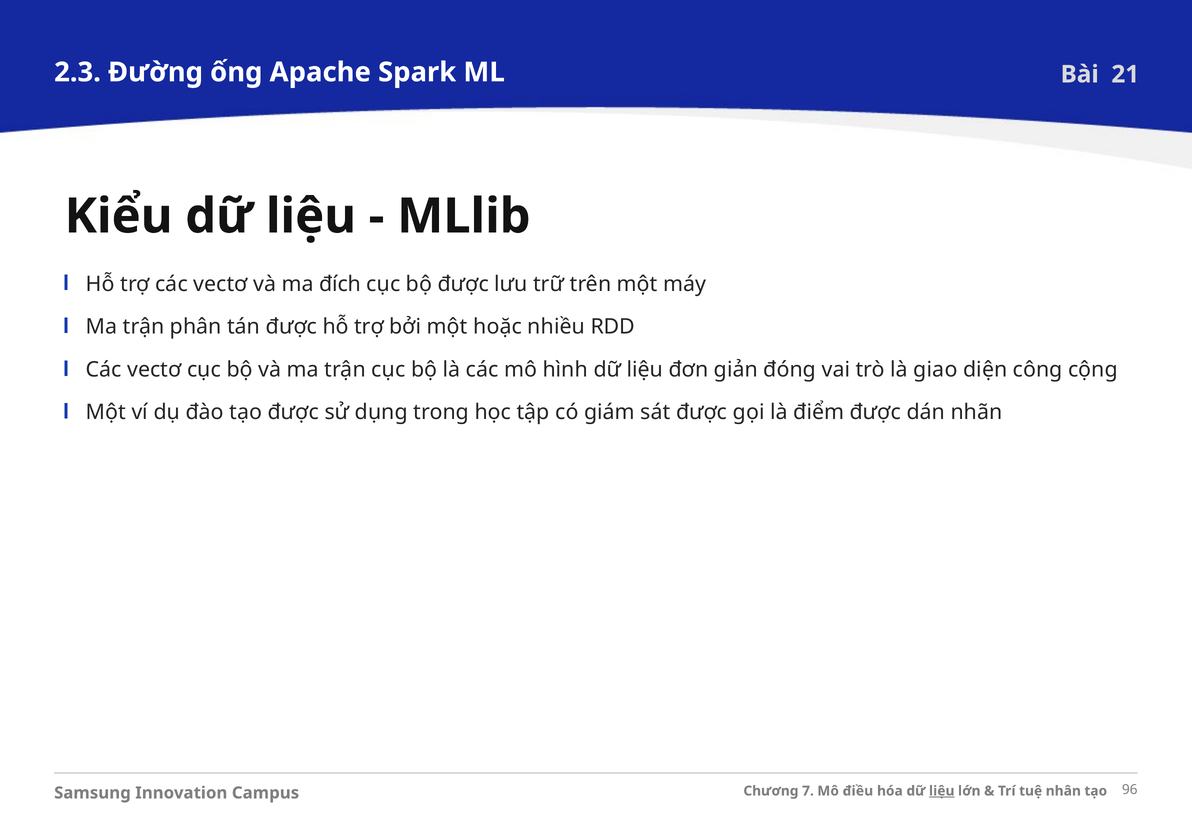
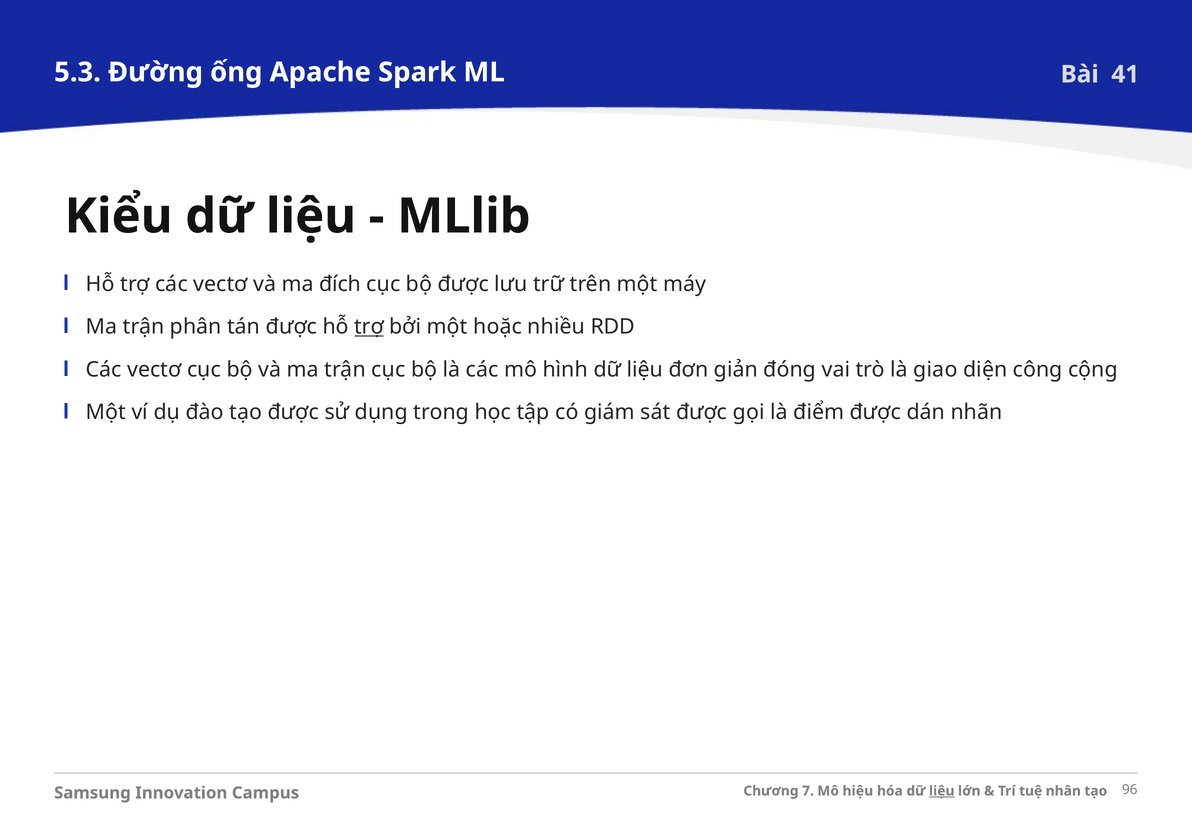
2.3: 2.3 -> 5.3
21: 21 -> 41
trợ at (369, 327) underline: none -> present
điều: điều -> hiệu
